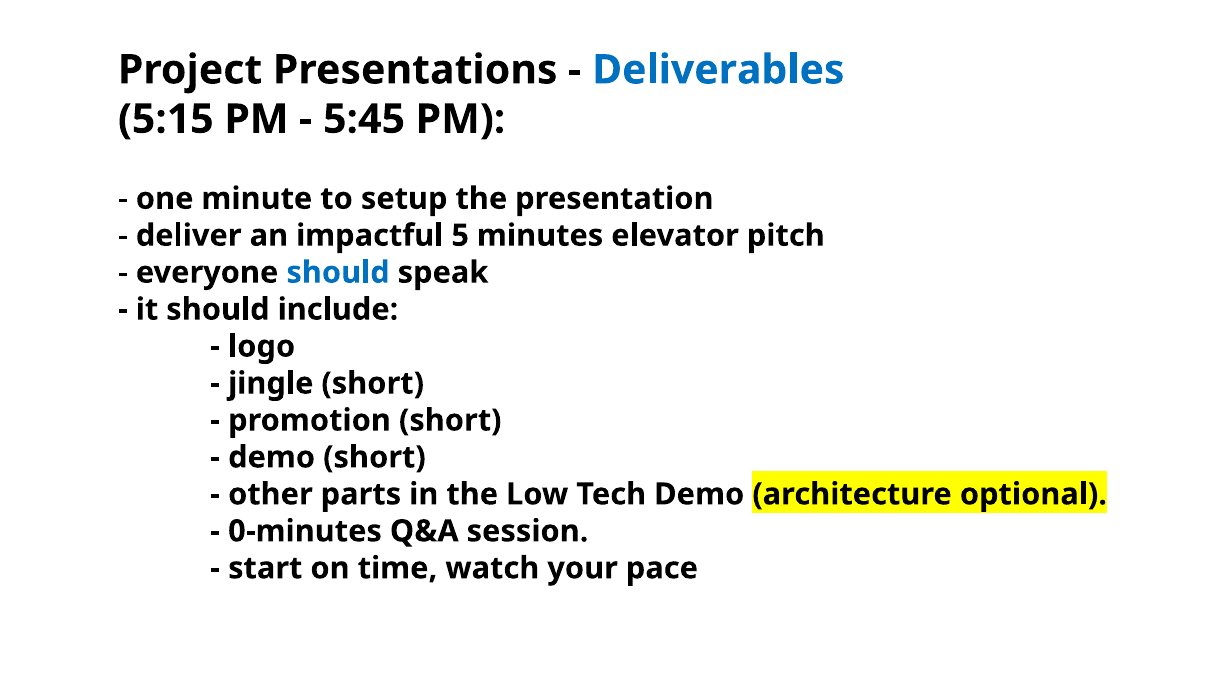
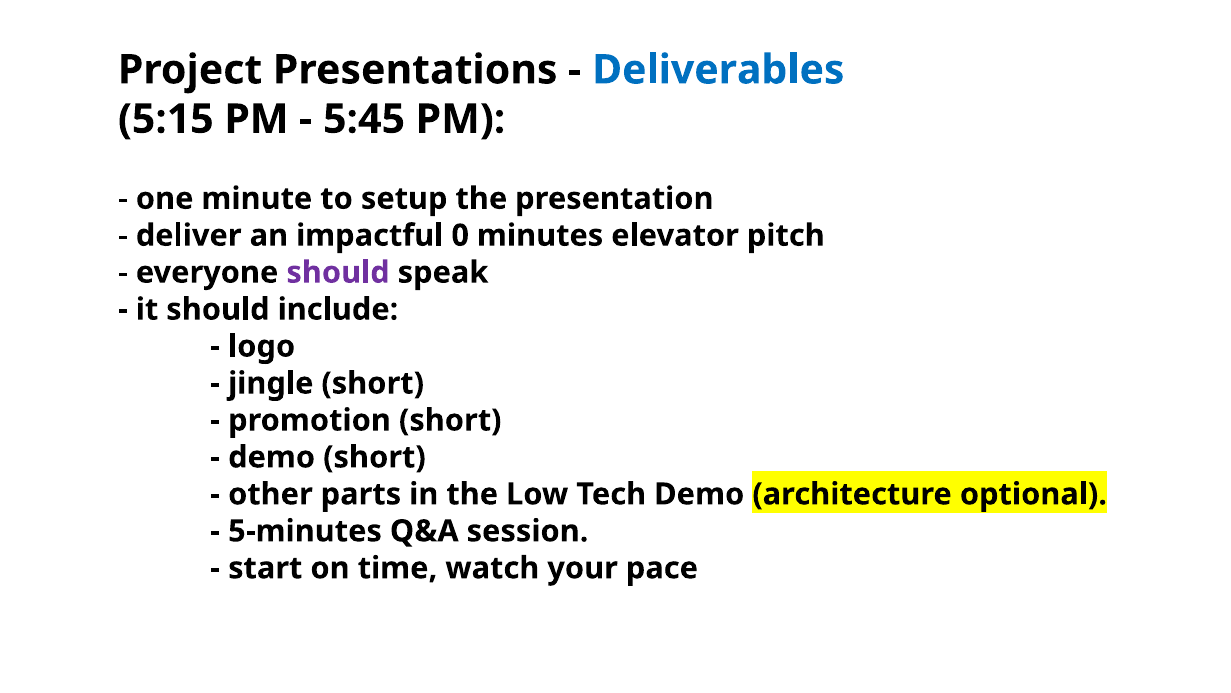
5: 5 -> 0
should at (338, 272) colour: blue -> purple
0-minutes: 0-minutes -> 5-minutes
